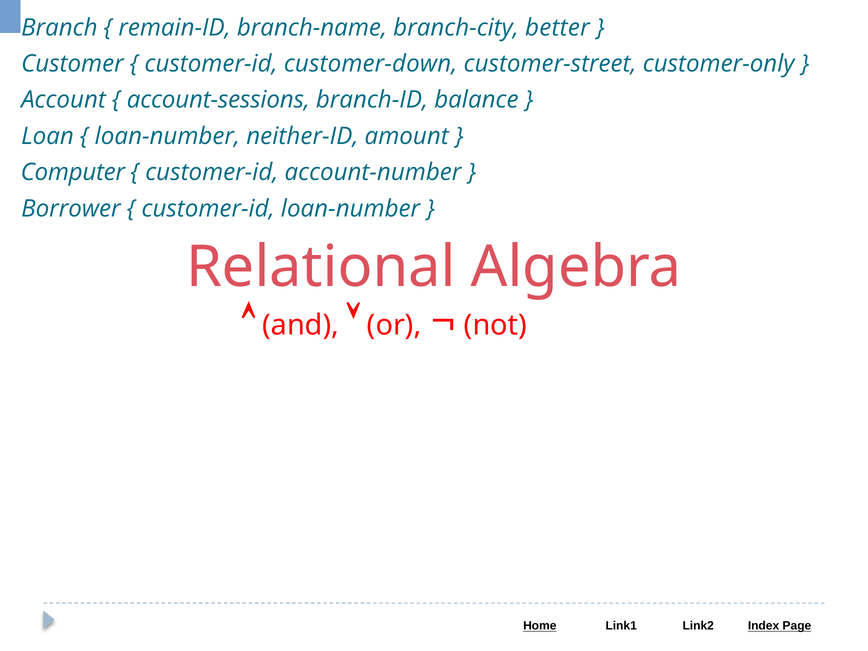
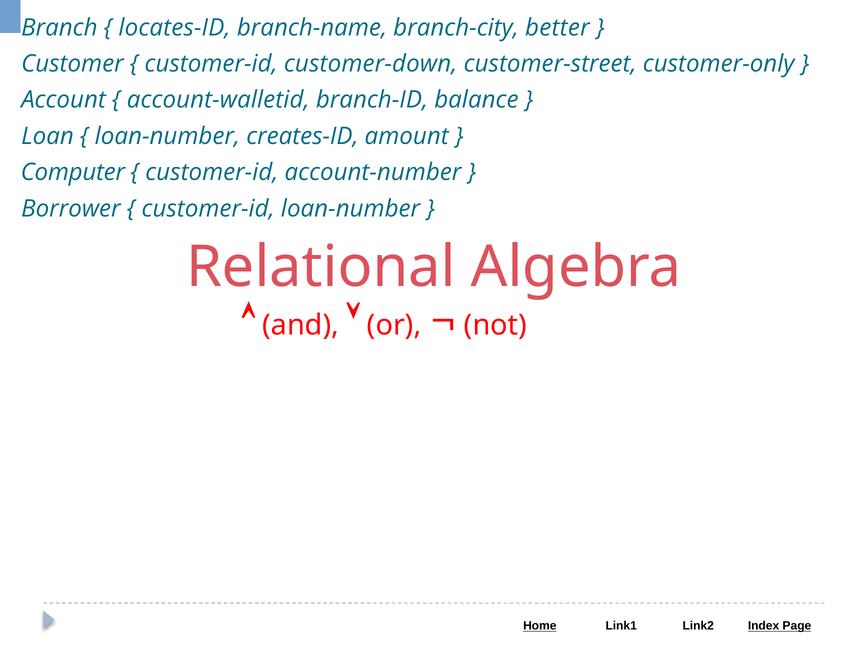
remain-ID: remain-ID -> locates-ID
account-sessions: account-sessions -> account-walletid
neither-ID: neither-ID -> creates-ID
